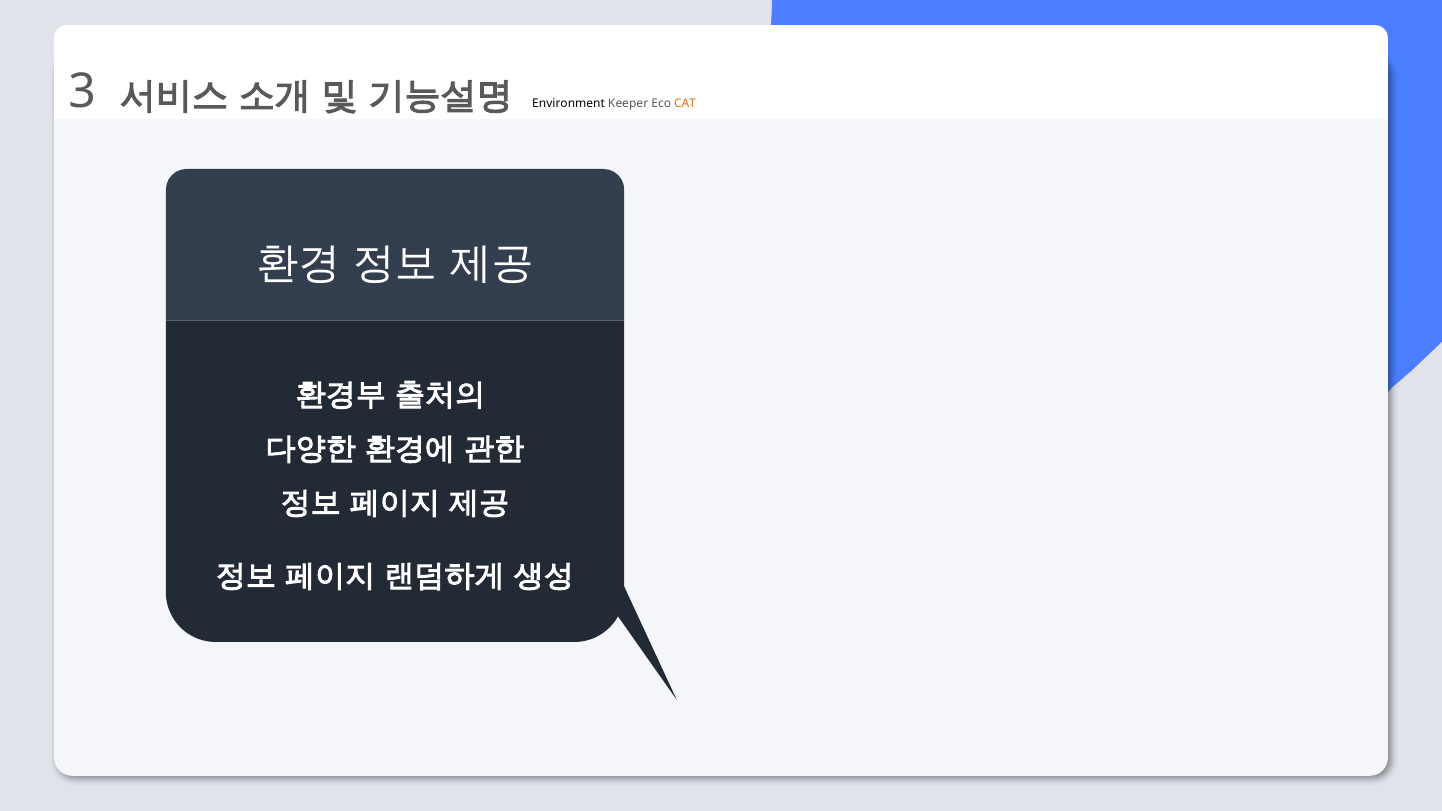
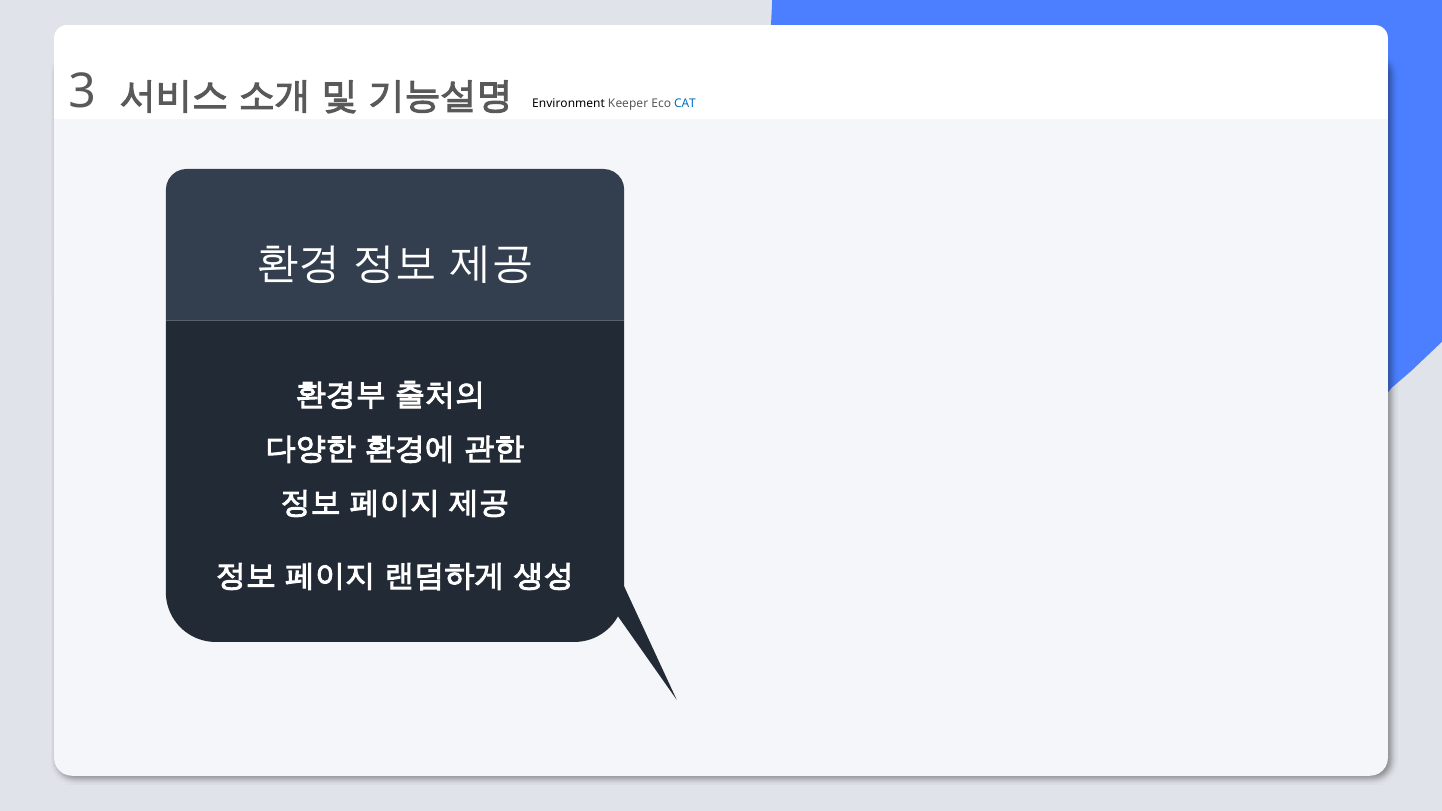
CAT colour: orange -> blue
